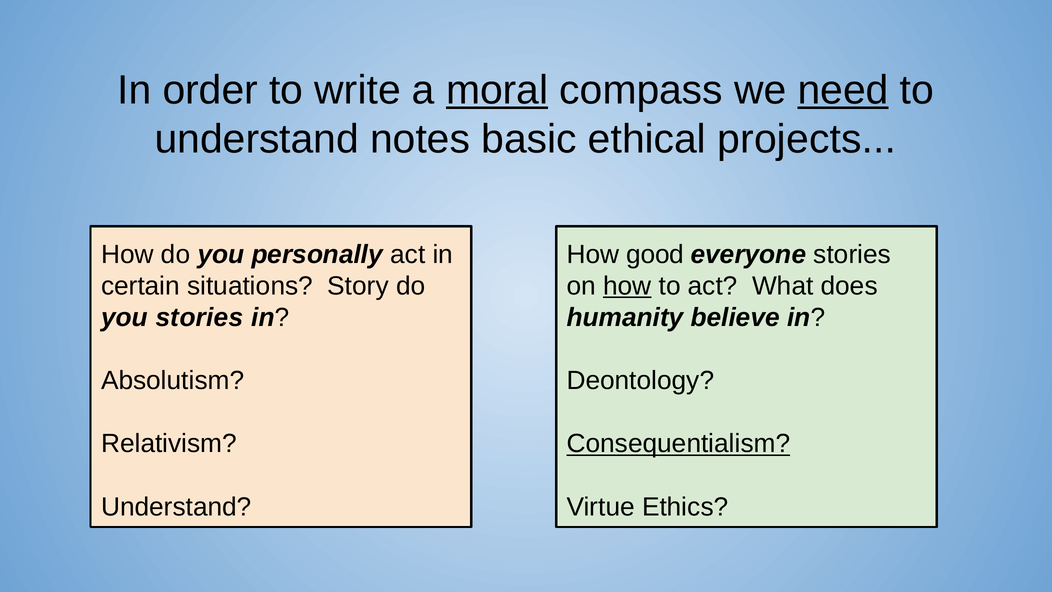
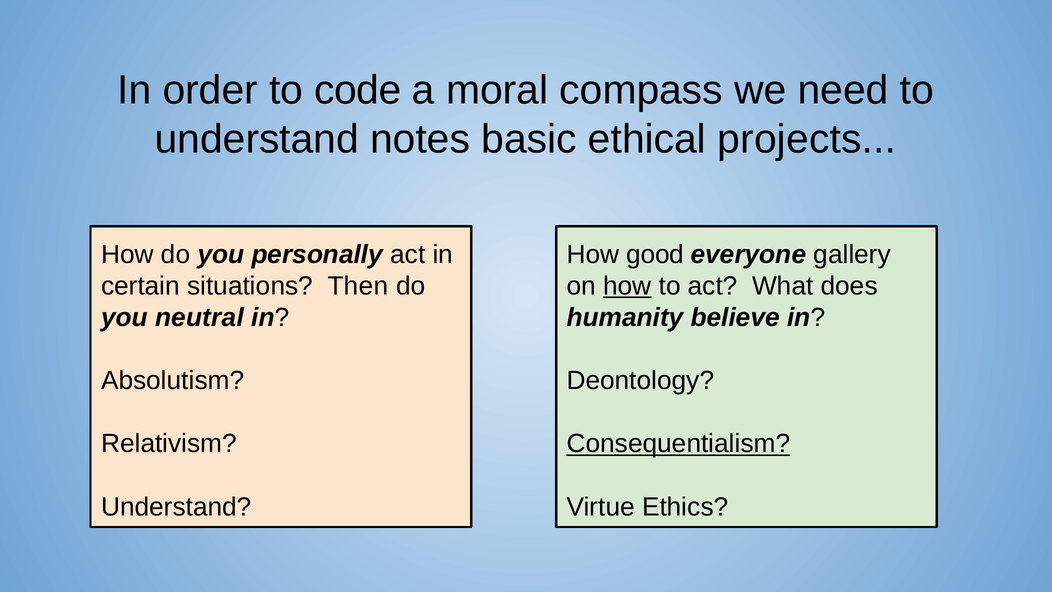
write: write -> code
moral underline: present -> none
need underline: present -> none
everyone stories: stories -> gallery
Story: Story -> Then
you stories: stories -> neutral
